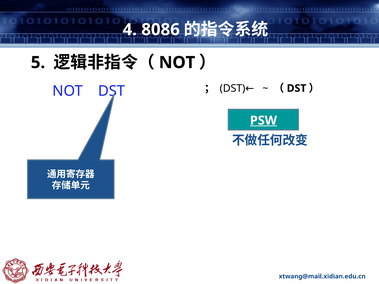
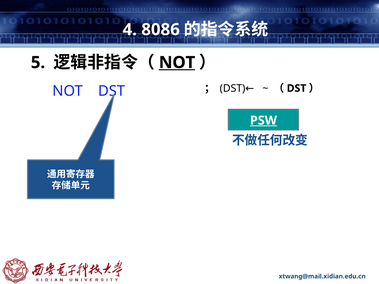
NOT at (177, 63) underline: none -> present
